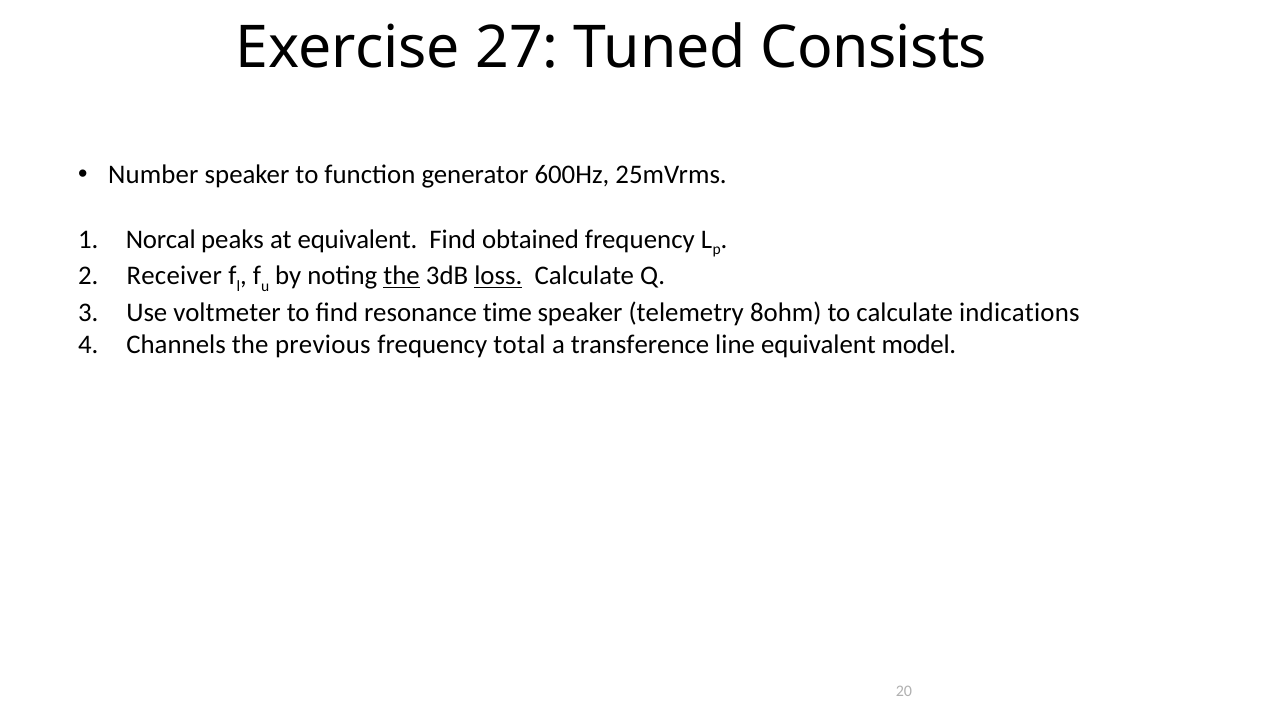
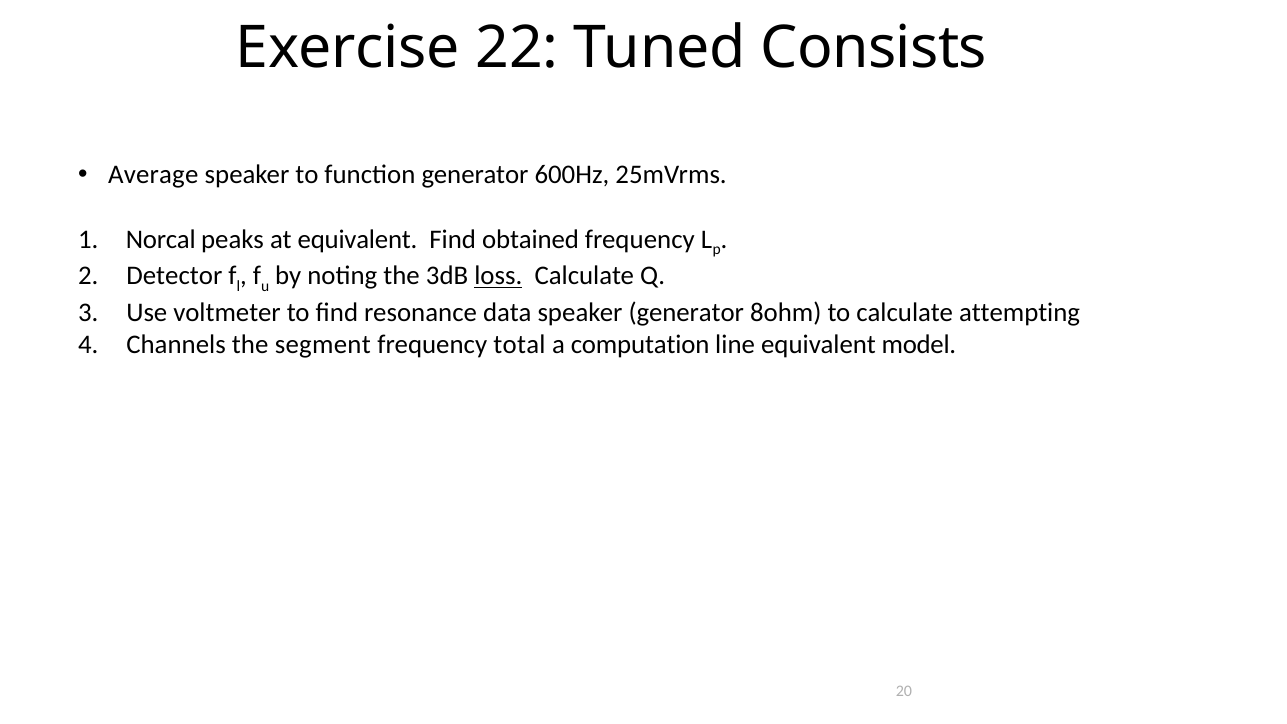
27: 27 -> 22
Number: Number -> Average
Receiver: Receiver -> Detector
the at (402, 276) underline: present -> none
time: time -> data
speaker telemetry: telemetry -> generator
indications: indications -> attempting
previous: previous -> segment
transference: transference -> computation
